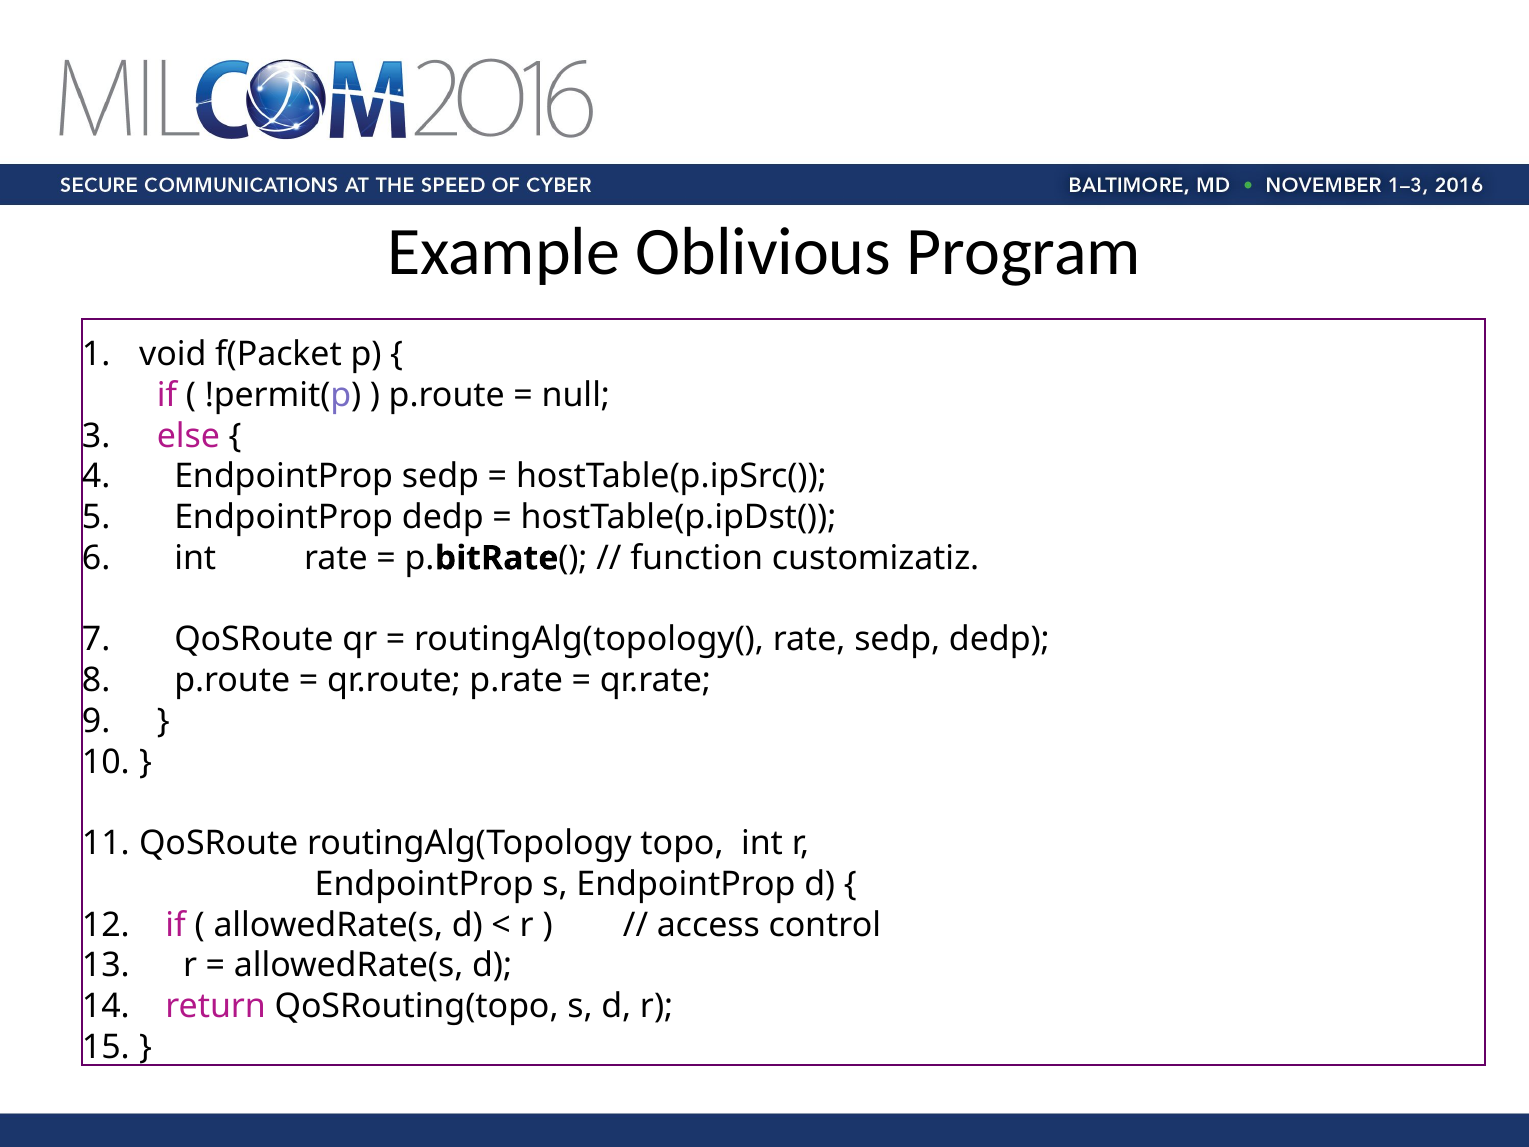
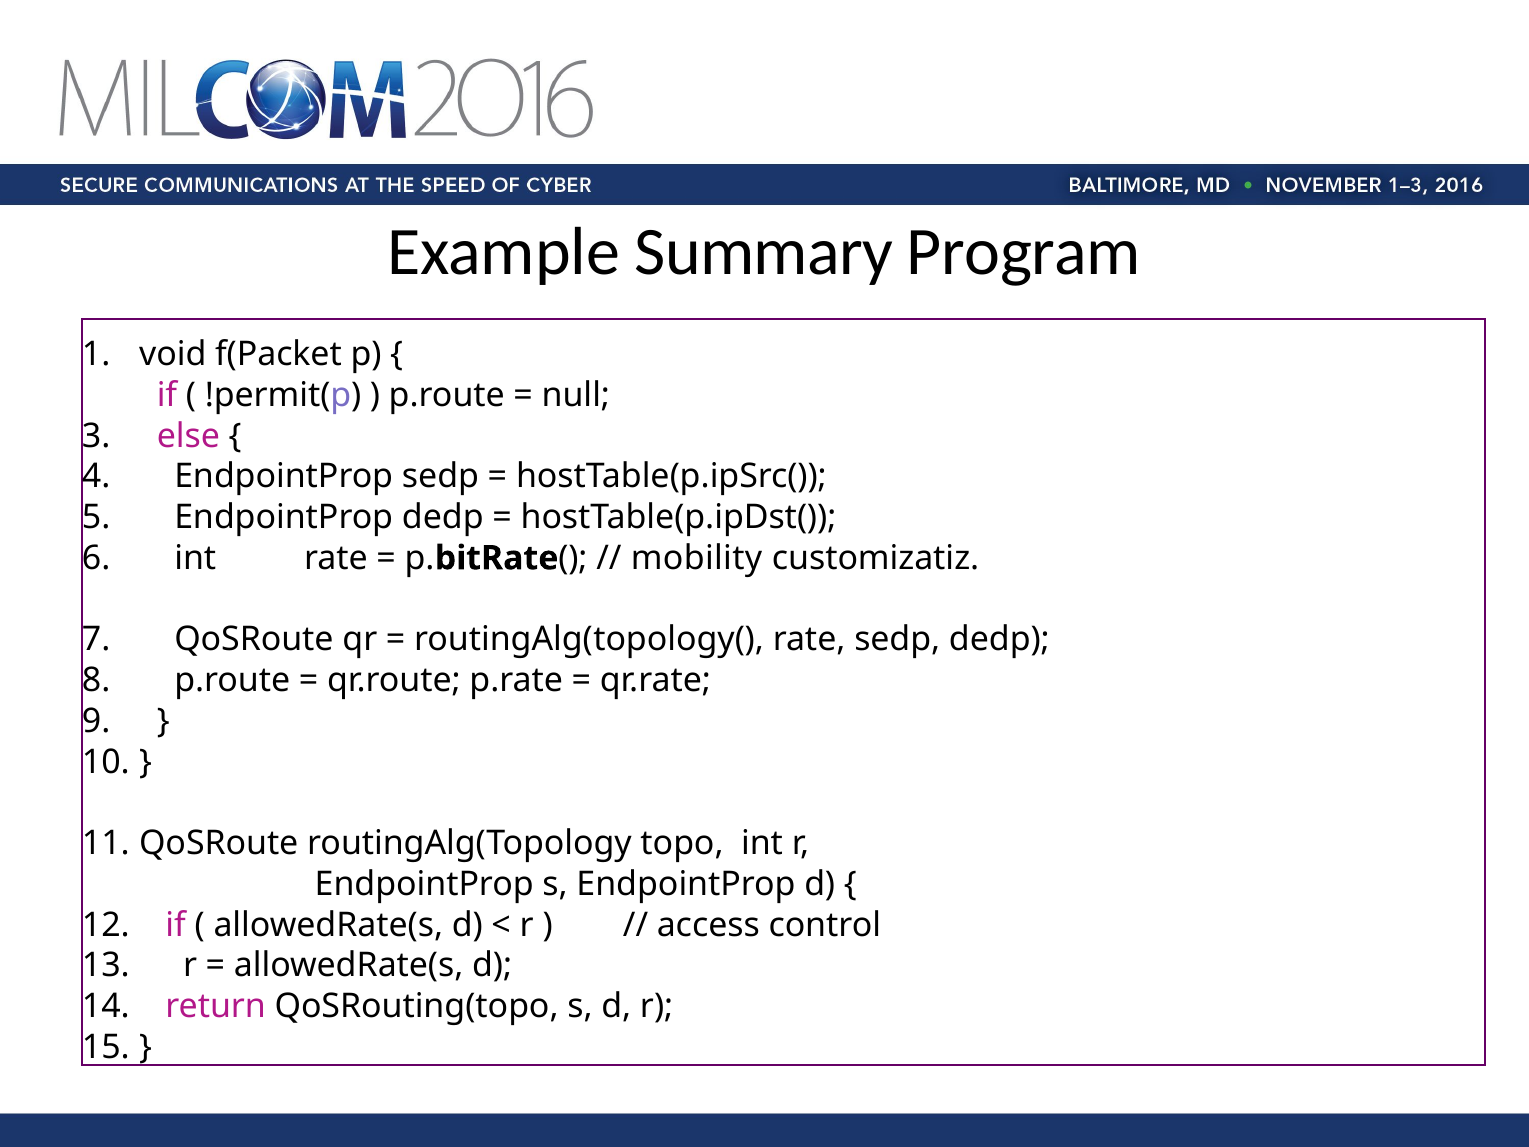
Oblivious: Oblivious -> Summary
function: function -> mobility
